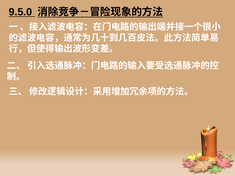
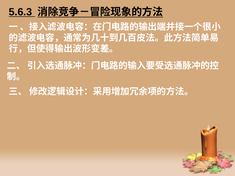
9.5.0: 9.5.0 -> 5.6.3
